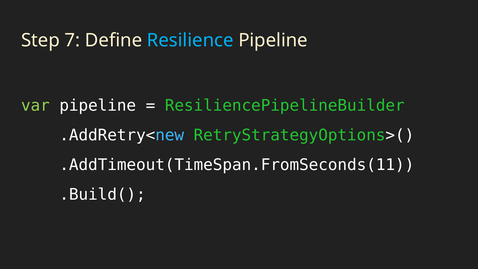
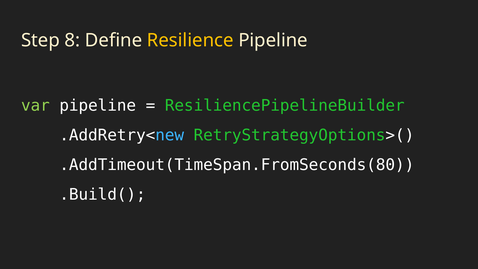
7: 7 -> 8
Resilience colour: light blue -> yellow
.AddTimeout(TimeSpan.FromSeconds(11: .AddTimeout(TimeSpan.FromSeconds(11 -> .AddTimeout(TimeSpan.FromSeconds(80
